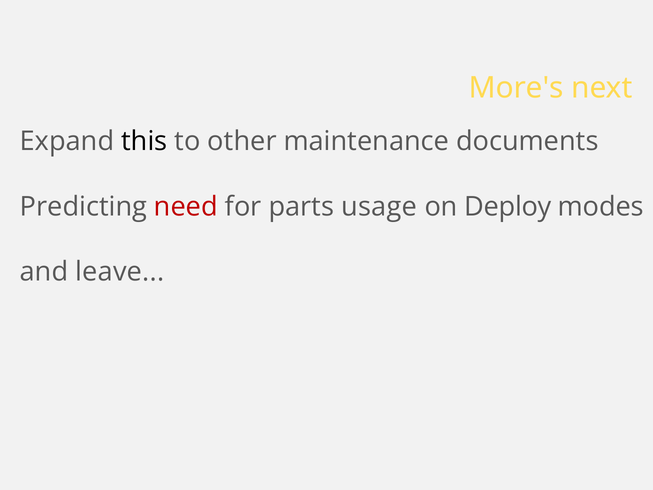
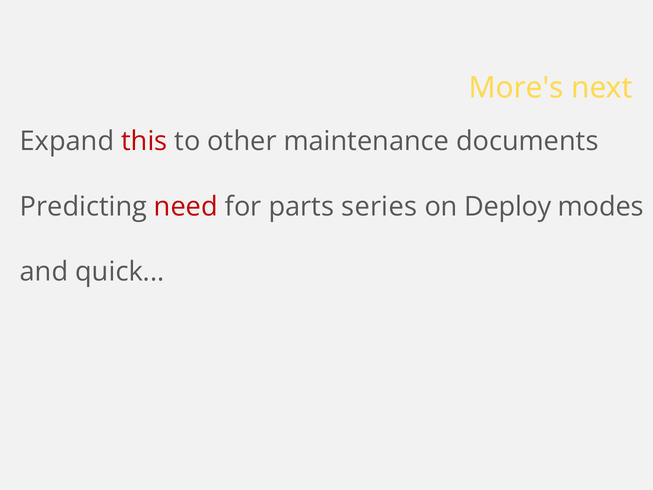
this colour: black -> red
usage: usage -> series
leave: leave -> quick
